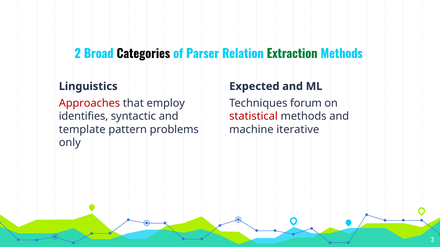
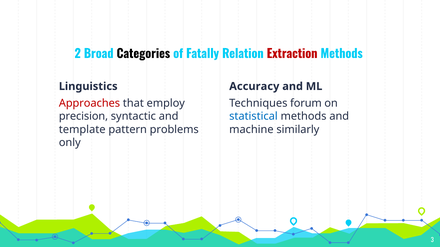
Parser: Parser -> Fatally
Extraction colour: green -> red
Expected: Expected -> Accuracy
identifies: identifies -> precision
statistical colour: red -> blue
iterative: iterative -> similarly
